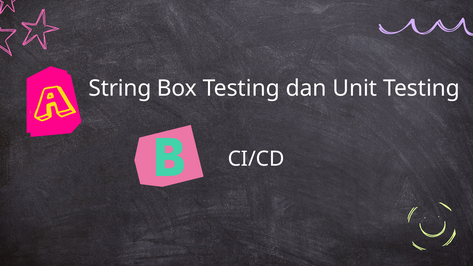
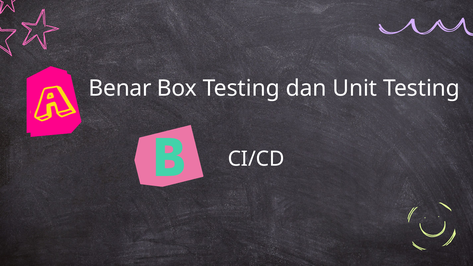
String: String -> Benar
